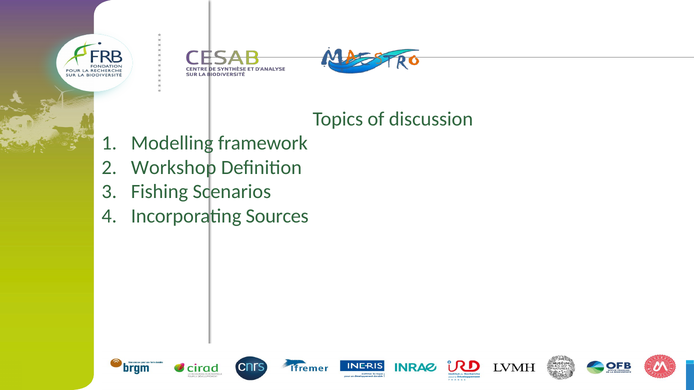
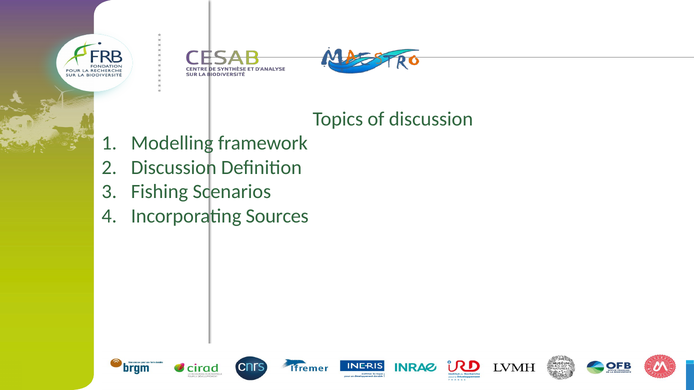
Workshop at (174, 168): Workshop -> Discussion
